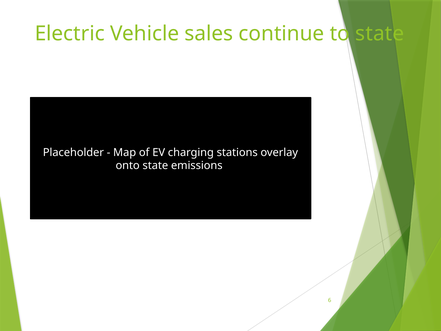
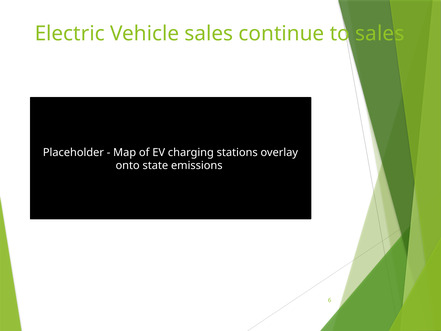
to state: state -> sales
